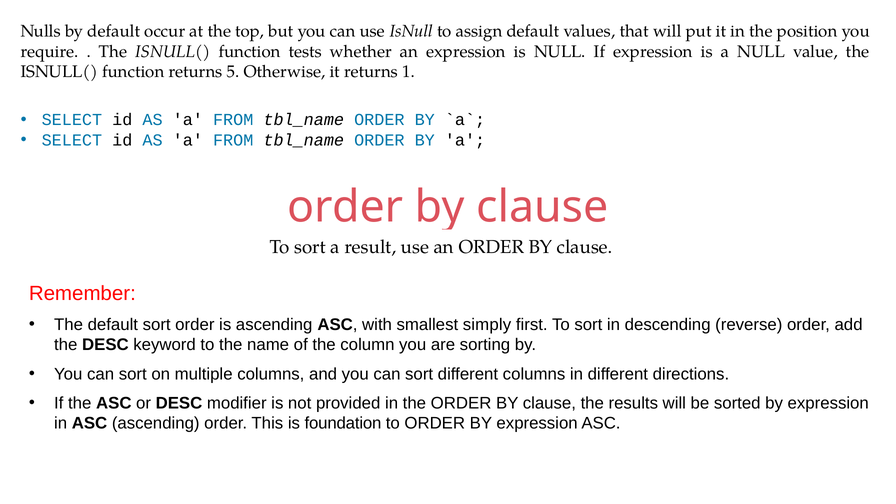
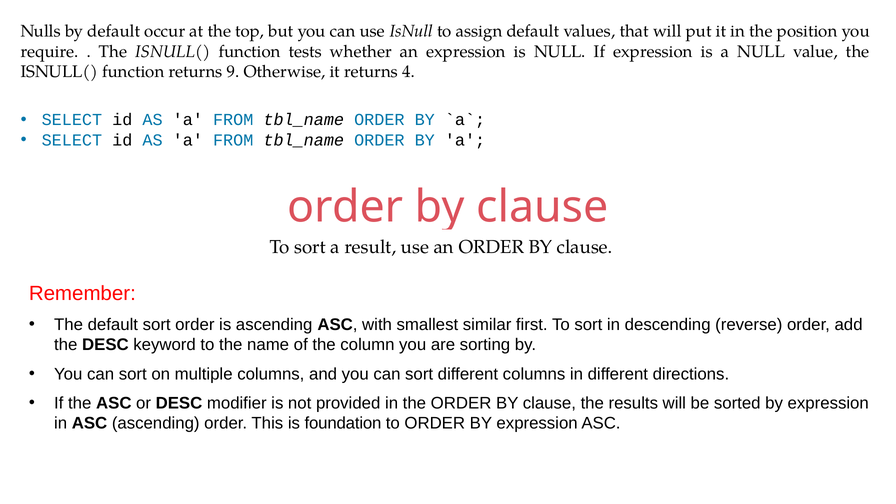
5: 5 -> 9
1: 1 -> 4
simply: simply -> similar
